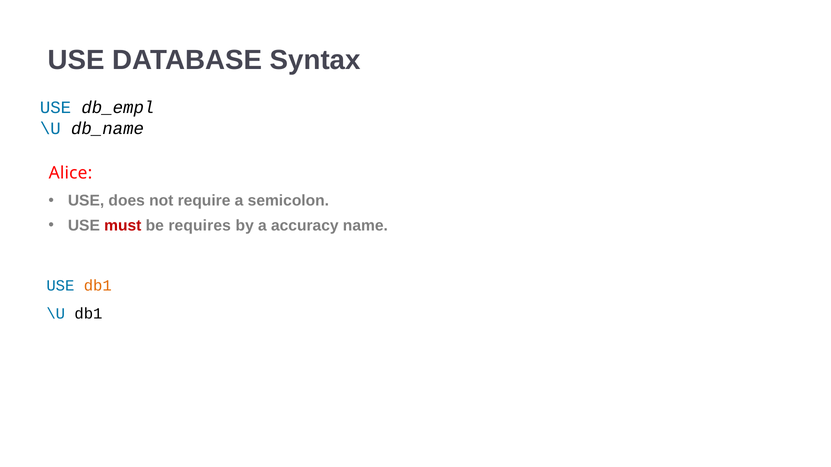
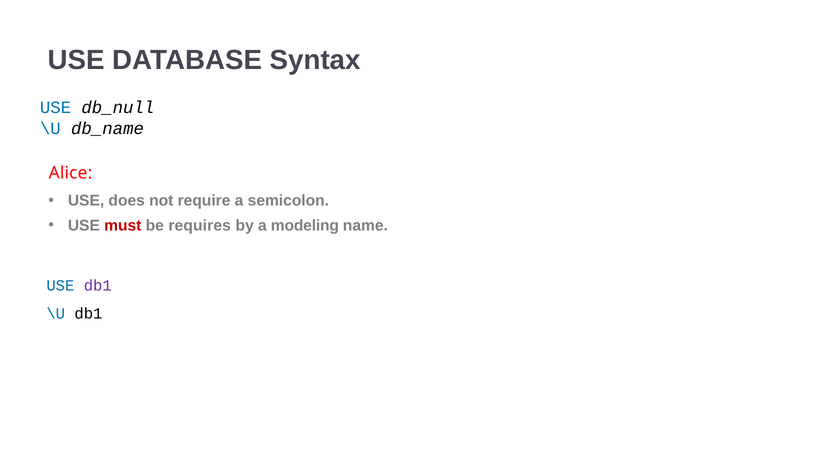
db_empl: db_empl -> db_null
accuracy: accuracy -> modeling
db1 at (98, 286) colour: orange -> purple
